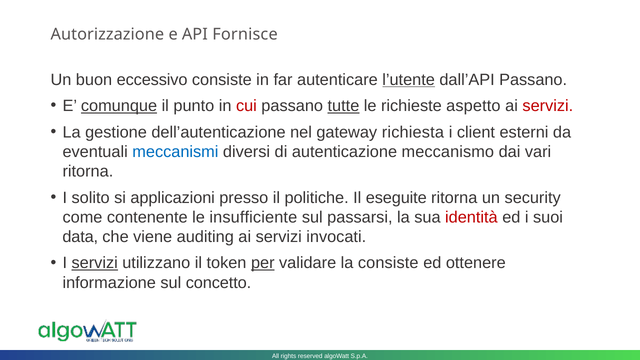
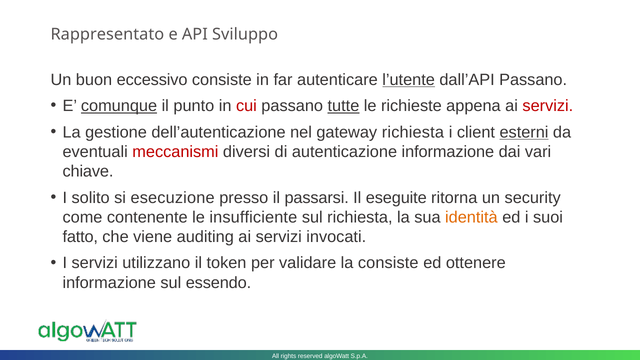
Autorizzazione: Autorizzazione -> Rappresentato
Fornisce: Fornisce -> Sviluppo
aspetto: aspetto -> appena
esterni underline: none -> present
meccanismi colour: blue -> red
autenticazione meccanismo: meccanismo -> informazione
ritorna at (88, 171): ritorna -> chiave
applicazioni: applicazioni -> esecuzione
politiche: politiche -> passarsi
sul passarsi: passarsi -> richiesta
identità colour: red -> orange
data: data -> fatto
servizi at (95, 263) underline: present -> none
per underline: present -> none
concetto: concetto -> essendo
